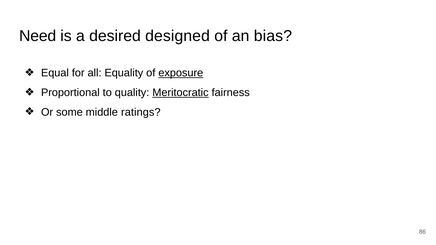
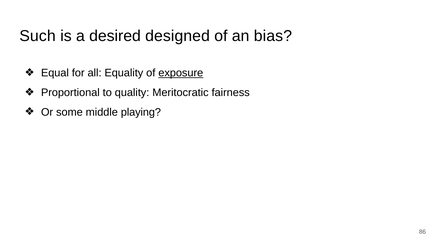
Need: Need -> Such
Meritocratic underline: present -> none
ratings: ratings -> playing
